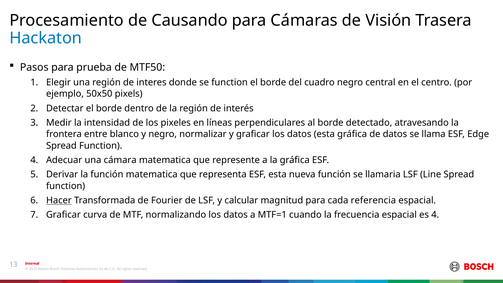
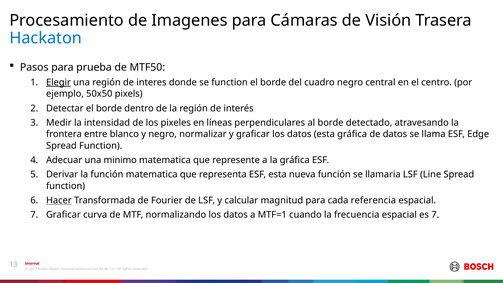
Causando: Causando -> Imagenes
Elegir underline: none -> present
cámara: cámara -> minimo
es 4: 4 -> 7
